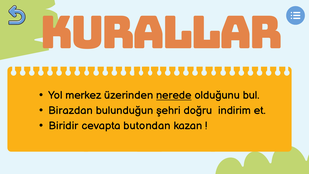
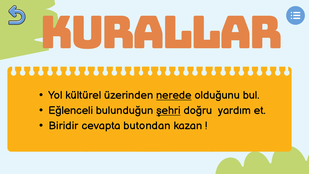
merkez: merkez -> kültürel
Birazdan: Birazdan -> Eğlenceli
şehri underline: none -> present
indirim: indirim -> yardım
